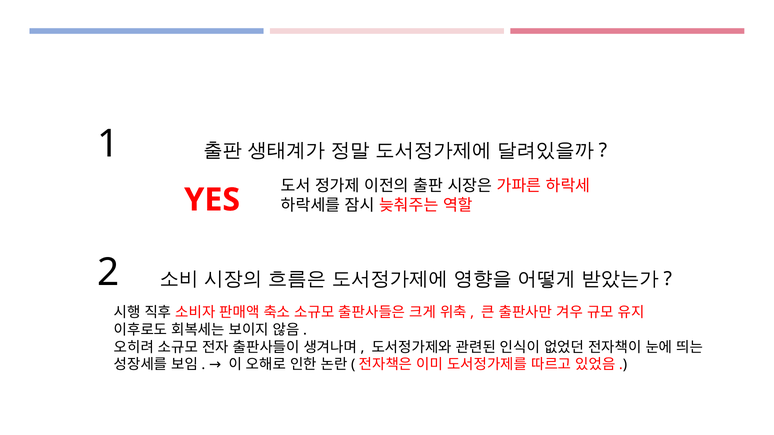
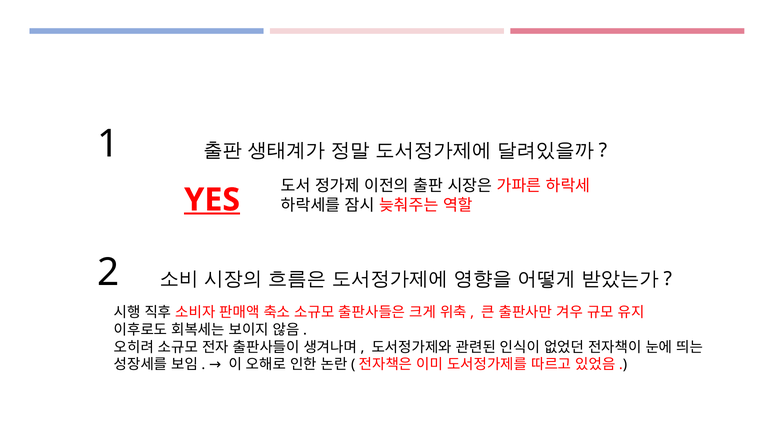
YES underline: none -> present
